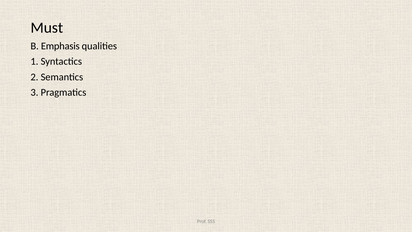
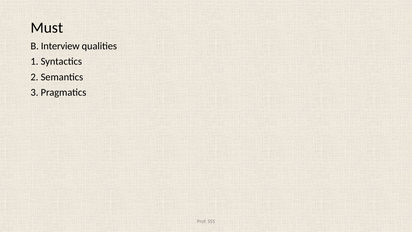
Emphasis: Emphasis -> Interview
